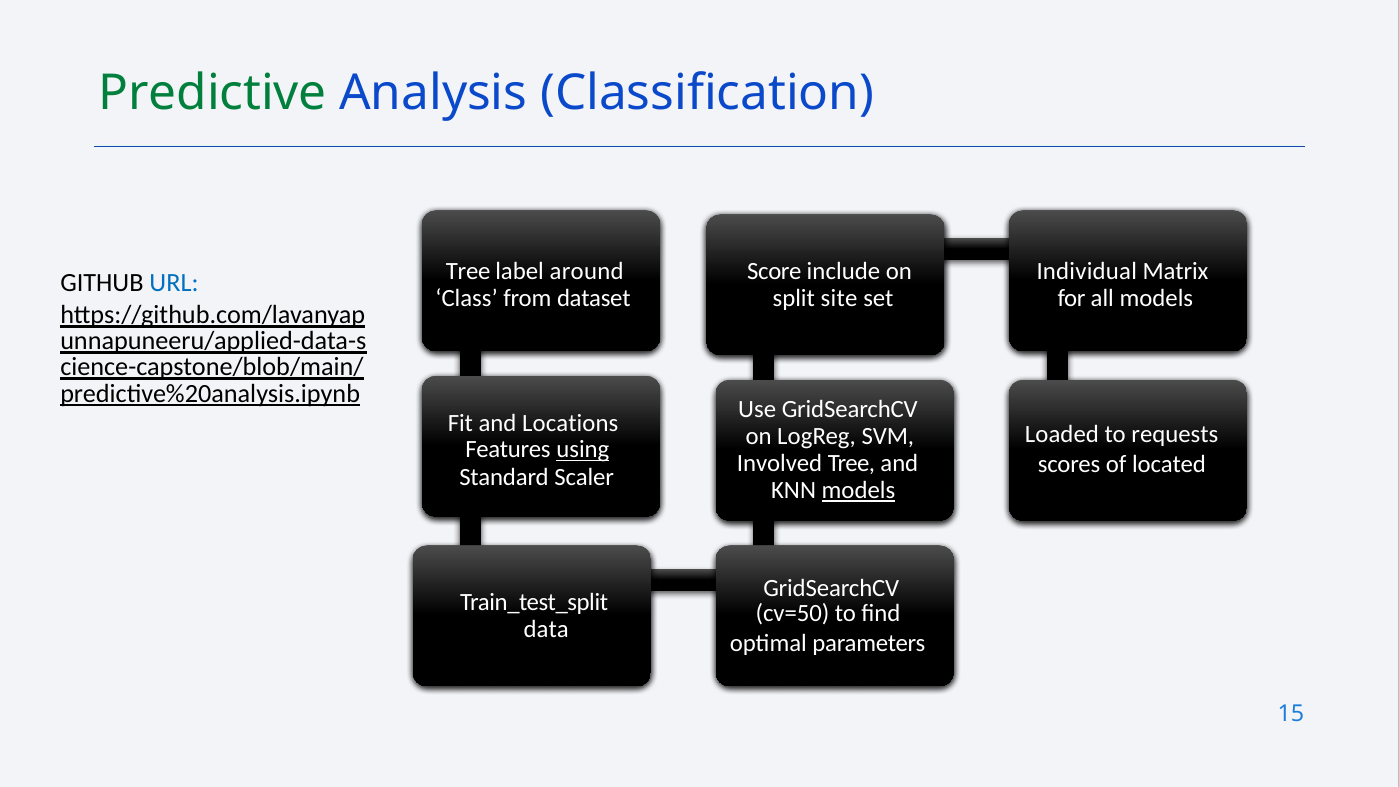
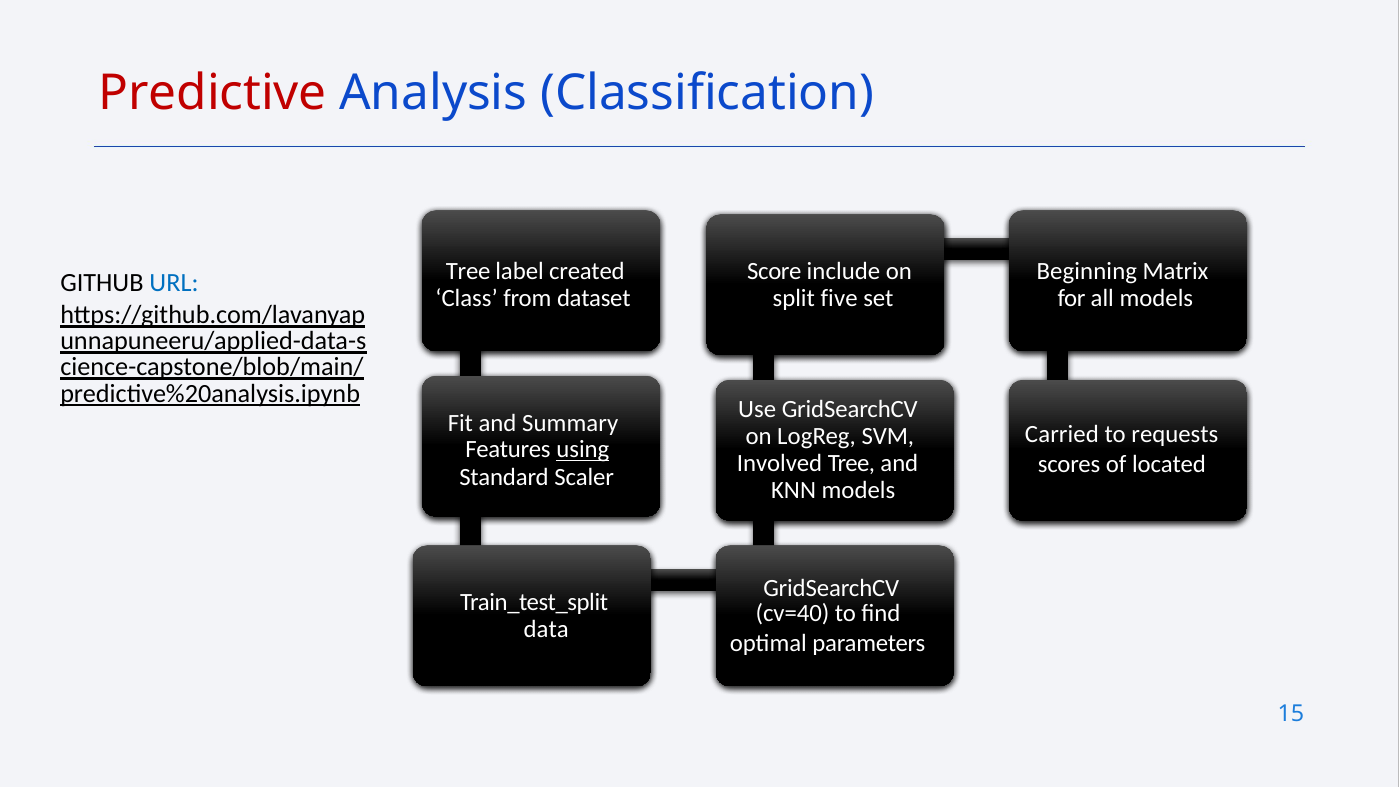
Predictive colour: green -> red
around: around -> created
Individual: Individual -> Beginning
site: site -> five
Locations: Locations -> Summary
Loaded: Loaded -> Carried
models at (858, 491) underline: present -> none
cv=50: cv=50 -> cv=40
